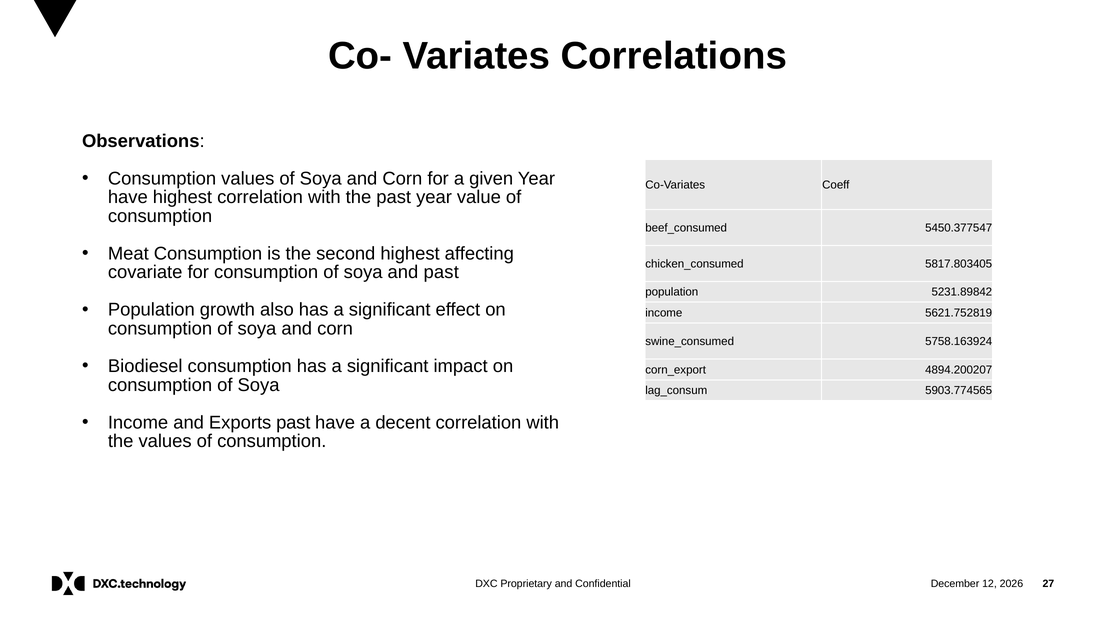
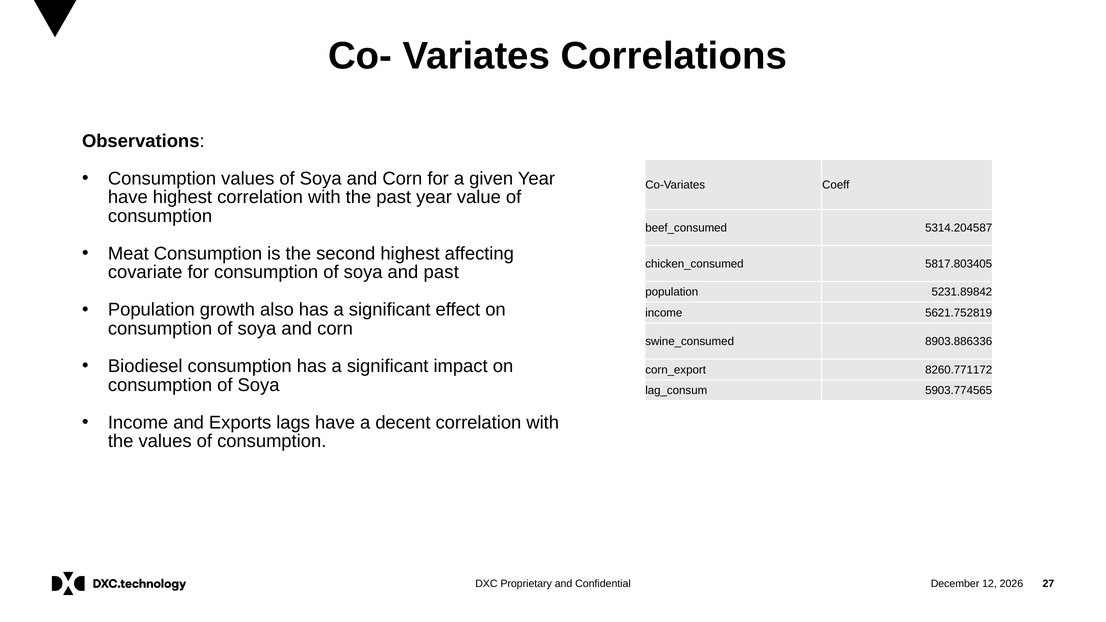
5450.377547: 5450.377547 -> 5314.204587
5758.163924: 5758.163924 -> 8903.886336
4894.200207: 4894.200207 -> 8260.771172
Exports past: past -> lags
